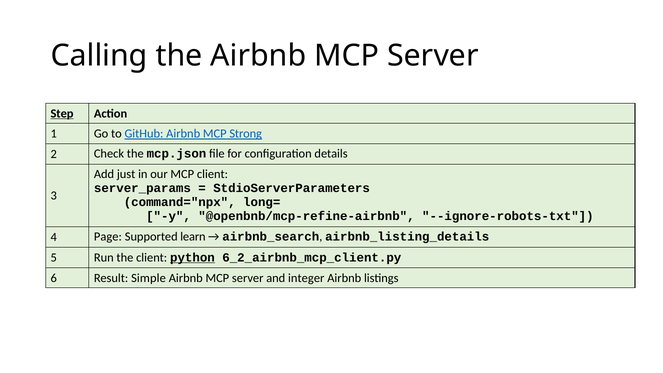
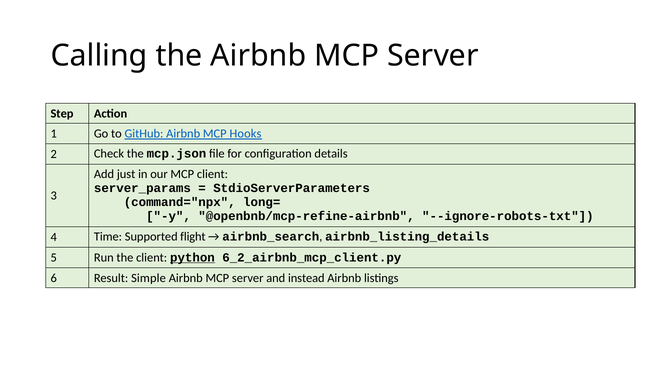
Step underline: present -> none
Strong: Strong -> Hooks
Page: Page -> Time
learn: learn -> flight
integer: integer -> instead
